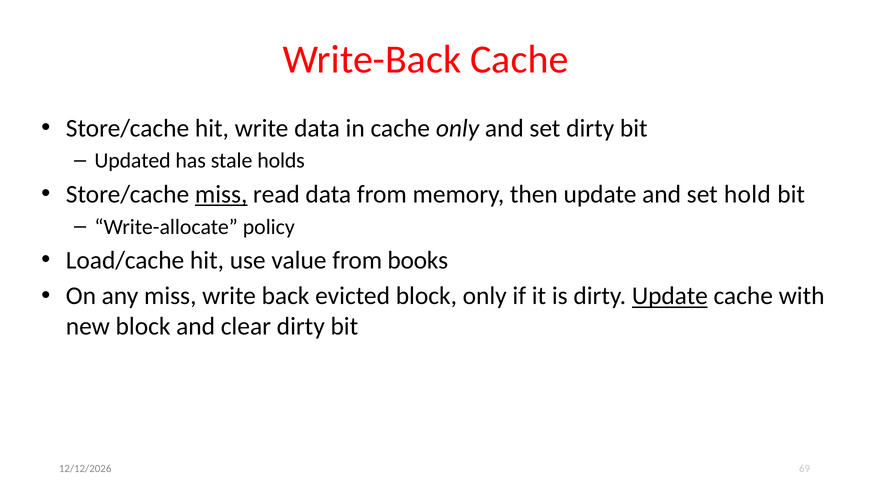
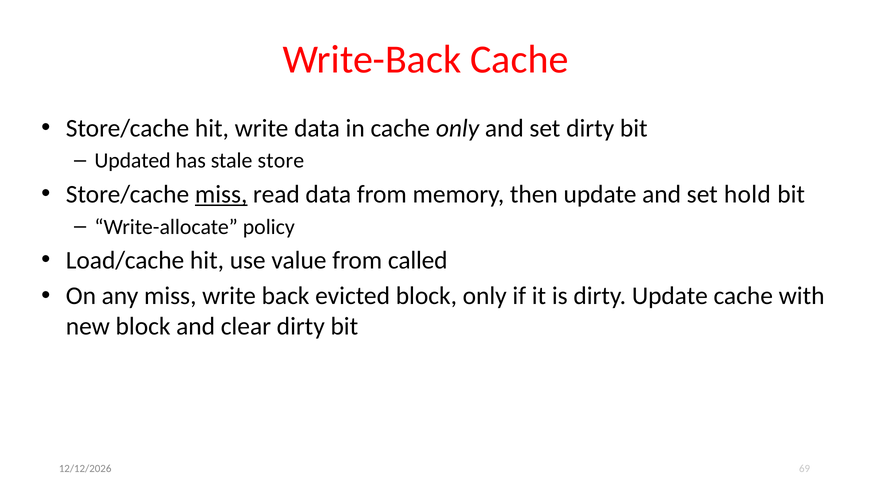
holds: holds -> store
books: books -> called
Update at (670, 296) underline: present -> none
